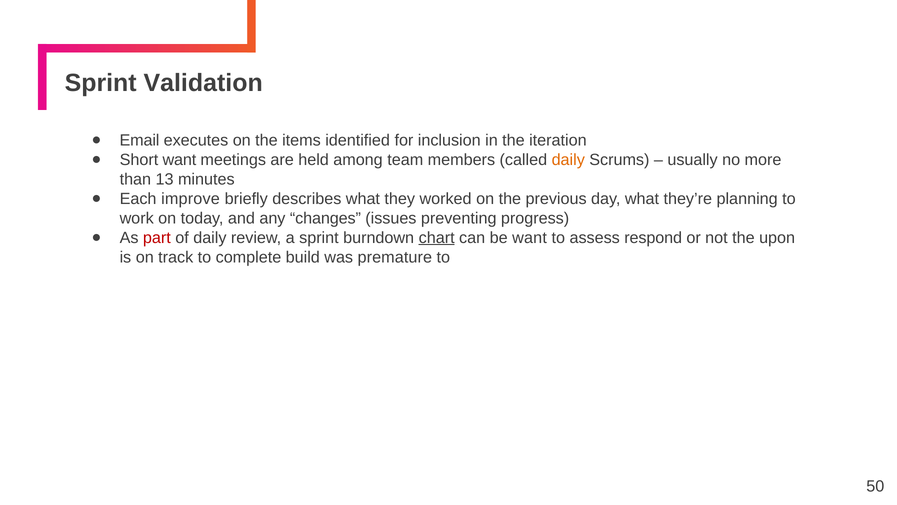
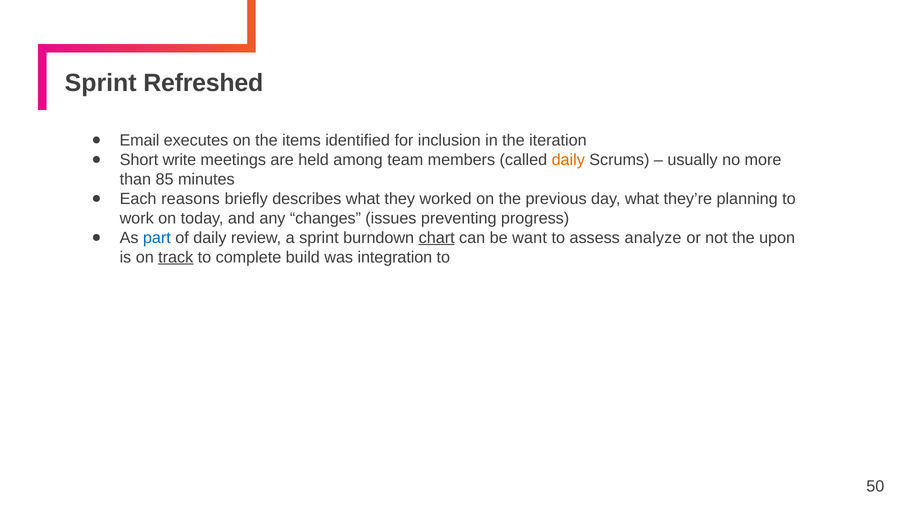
Validation: Validation -> Refreshed
Short want: want -> write
13: 13 -> 85
improve: improve -> reasons
part colour: red -> blue
respond: respond -> analyze
track underline: none -> present
premature: premature -> integration
